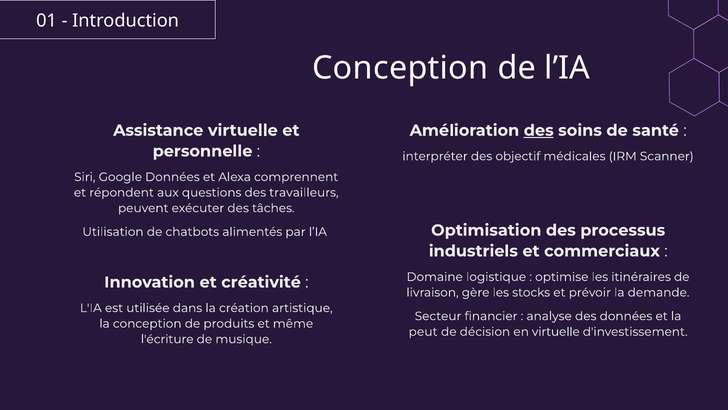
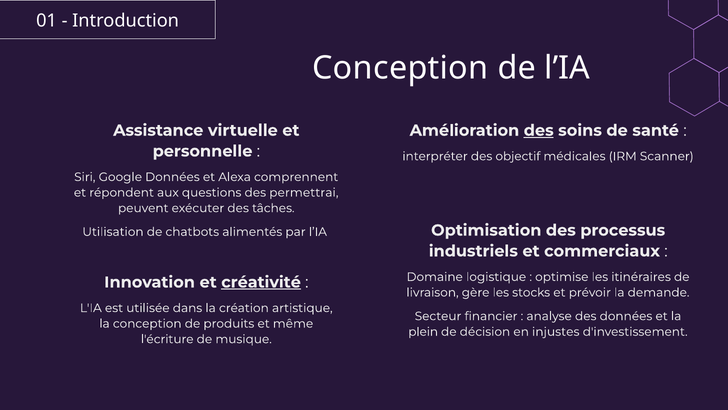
travailleurs: travailleurs -> permettrai
créativité underline: none -> present
peut: peut -> plein
en virtuelle: virtuelle -> injustes
